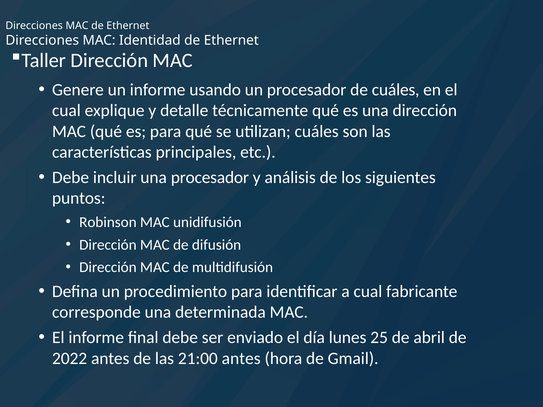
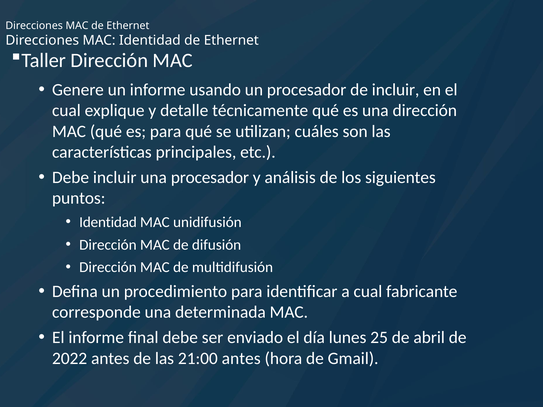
de cuáles: cuáles -> incluir
Robinson at (108, 222): Robinson -> Identidad
